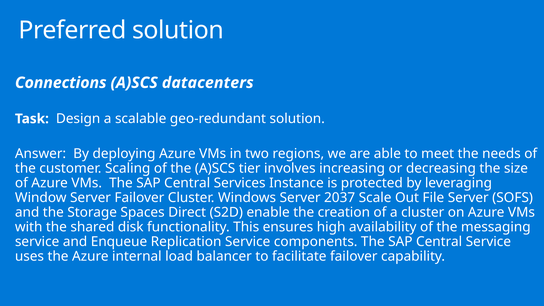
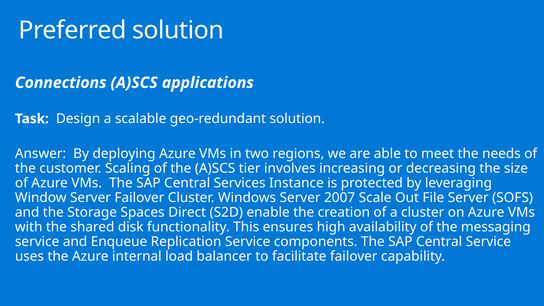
datacenters: datacenters -> applications
2037: 2037 -> 2007
